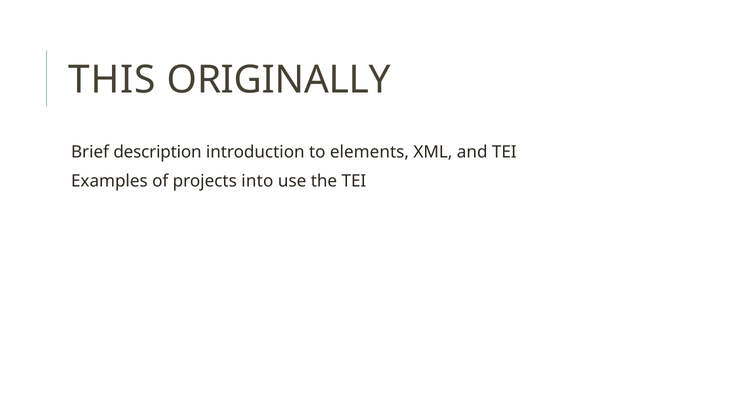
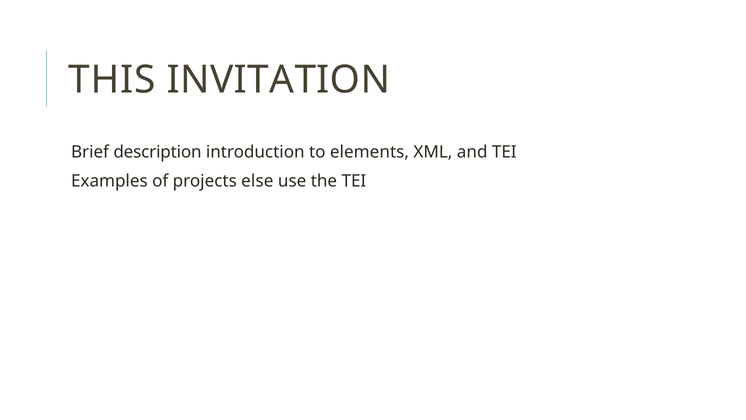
ORIGINALLY: ORIGINALLY -> INVITATION
into: into -> else
